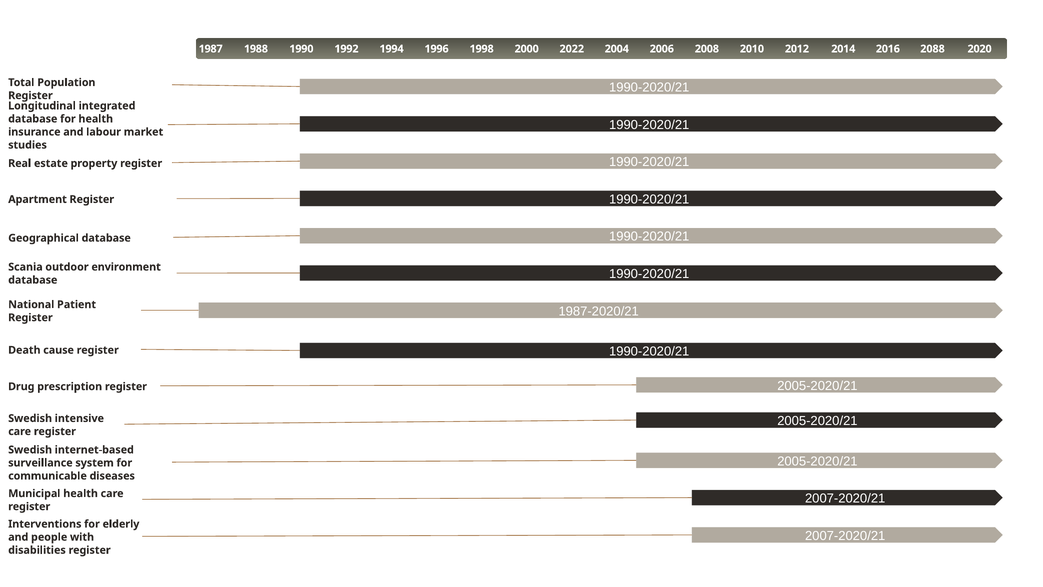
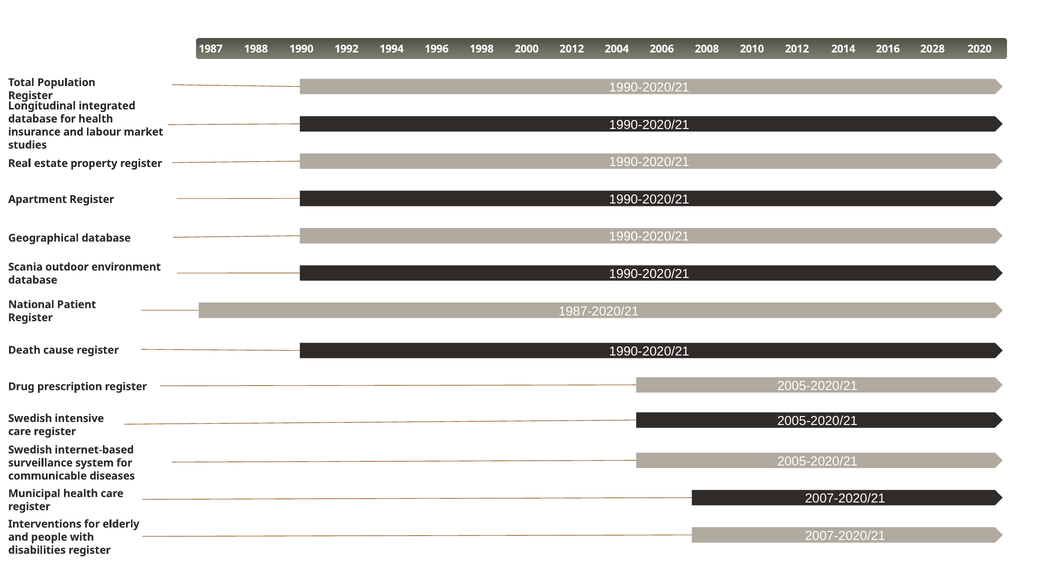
2022 at (572, 49): 2022 -> 2012
2088: 2088 -> 2028
